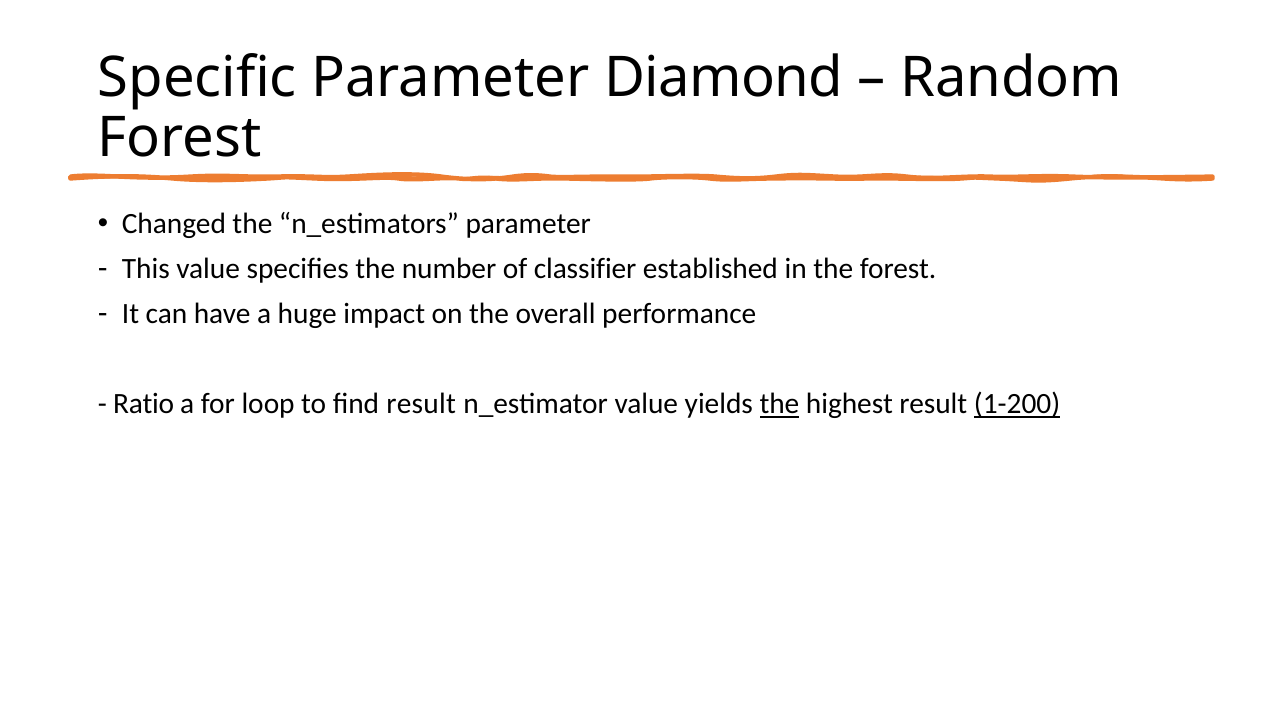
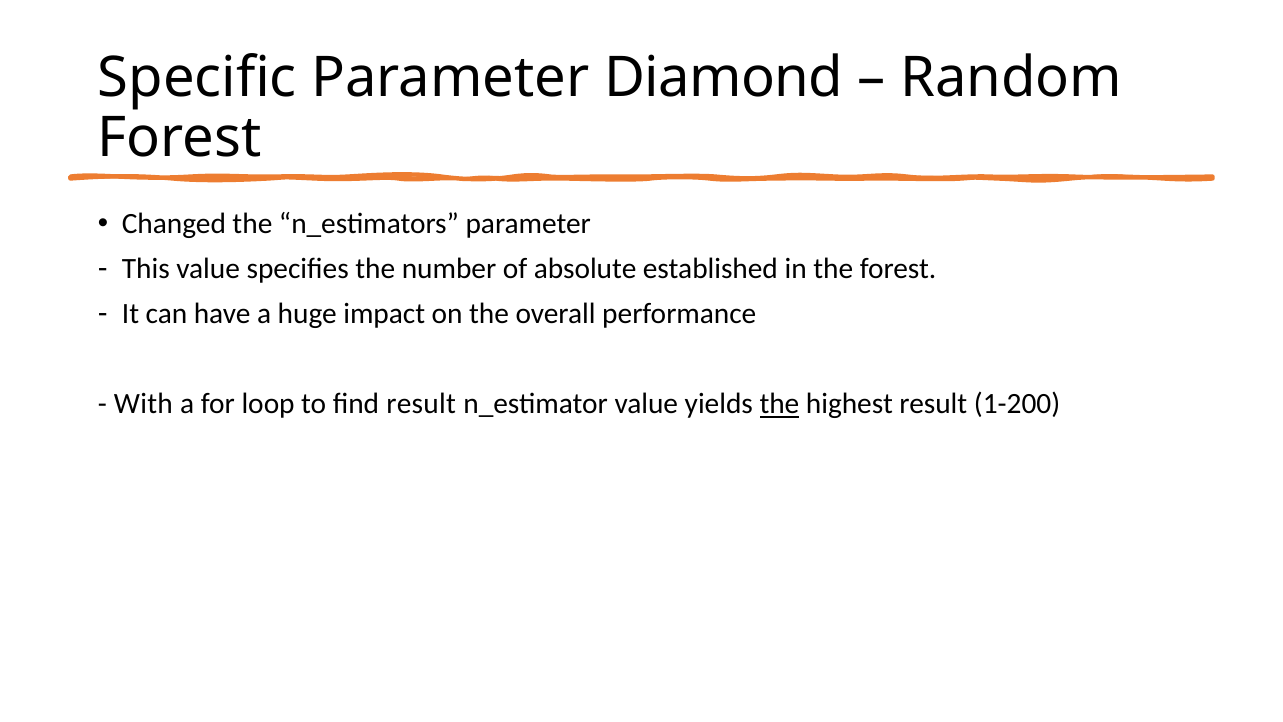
classifier: classifier -> absolute
Ratio: Ratio -> With
1-200 underline: present -> none
